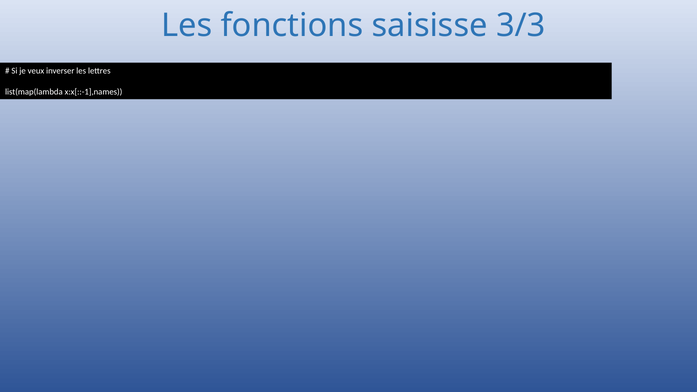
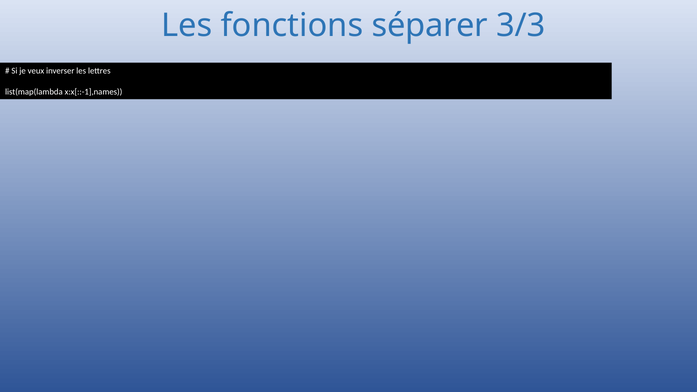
saisisse: saisisse -> séparer
